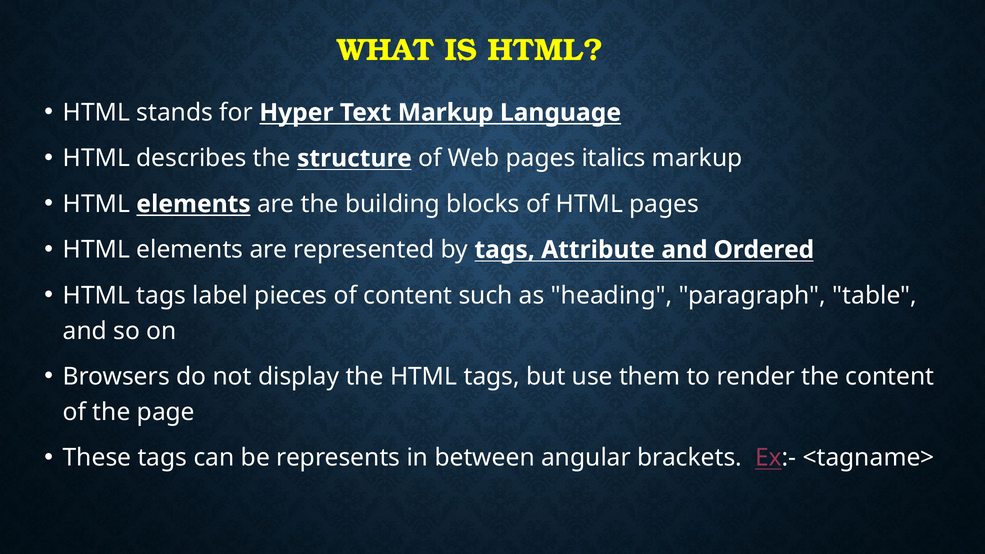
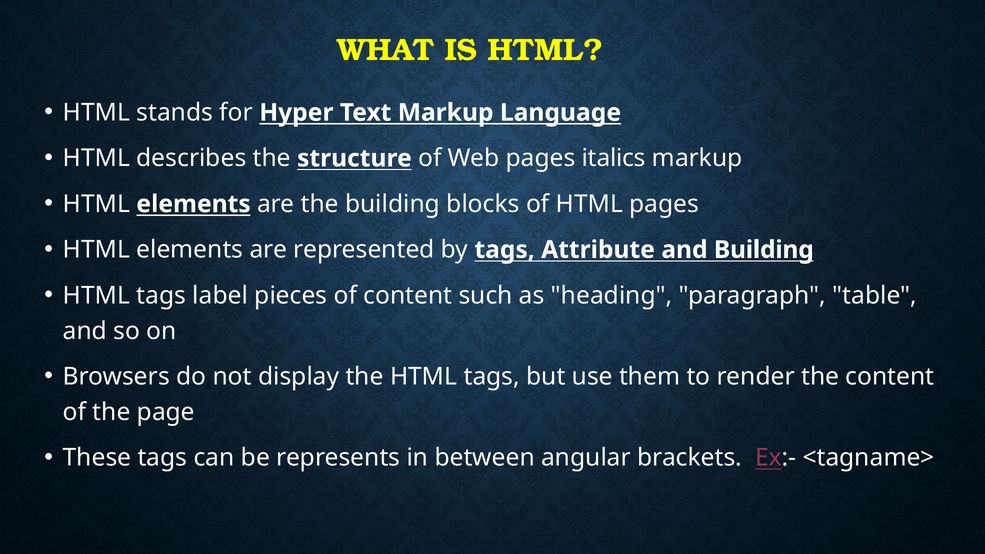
and Ordered: Ordered -> Building
